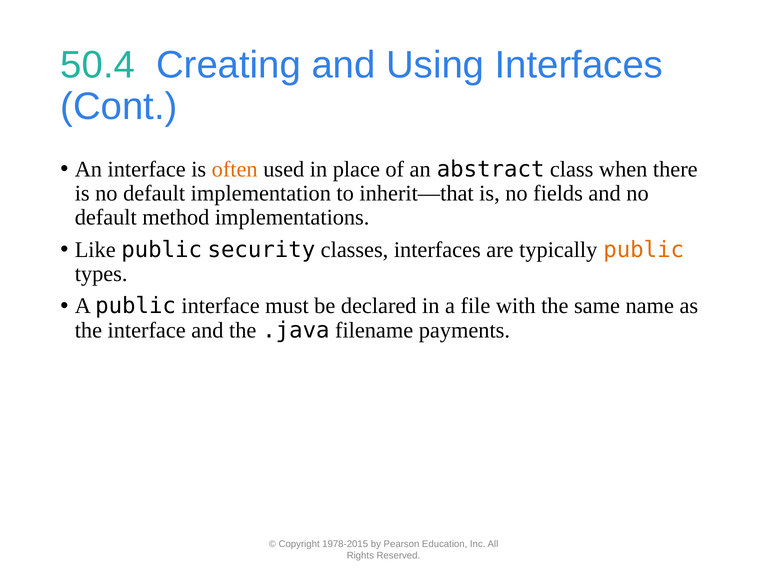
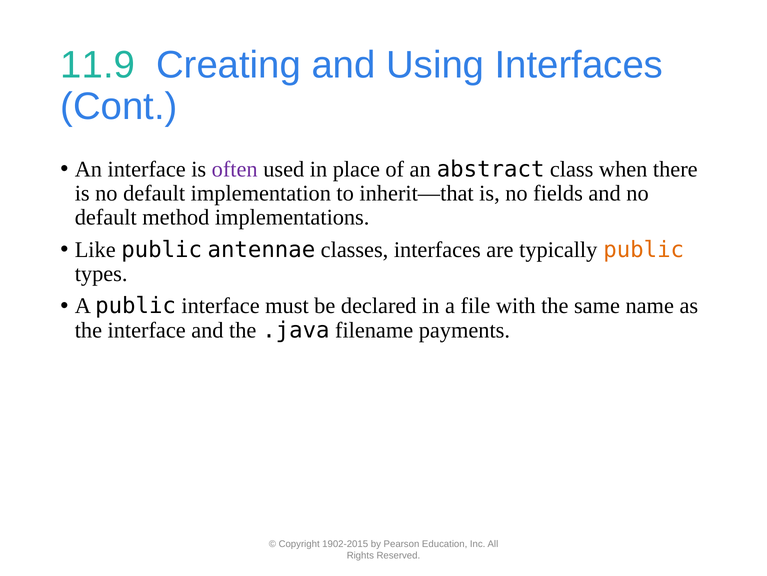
50.4: 50.4 -> 11.9
often colour: orange -> purple
security: security -> antennae
1978-2015: 1978-2015 -> 1902-2015
